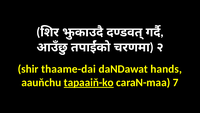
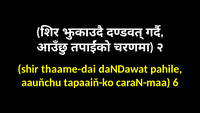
hands: hands -> pahile
tapaaiň-ko underline: present -> none
7: 7 -> 6
